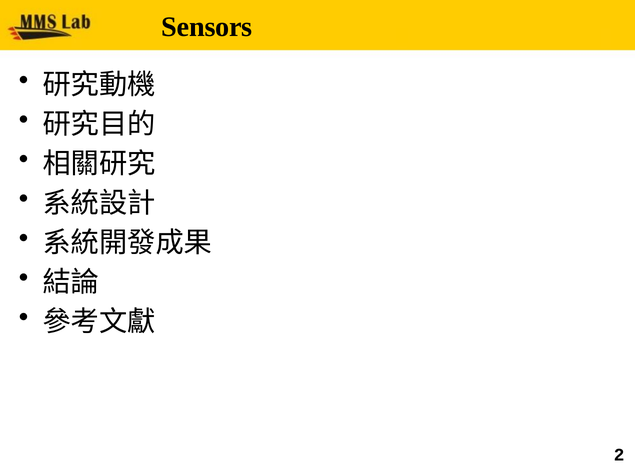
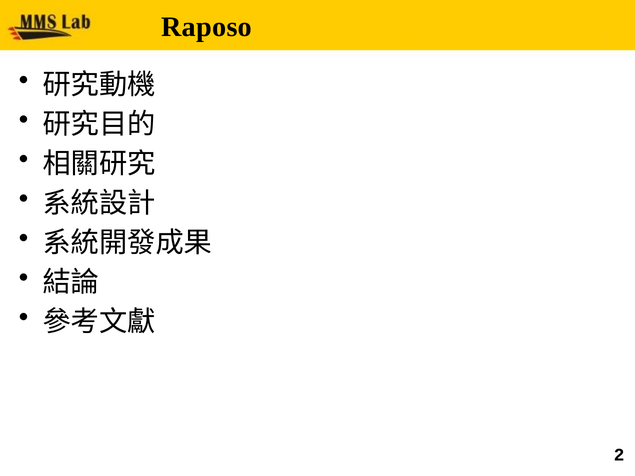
Sensors: Sensors -> Raposo
